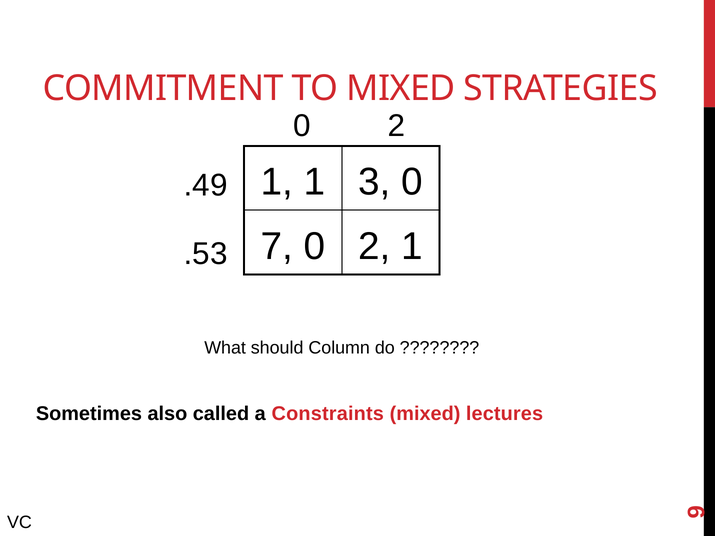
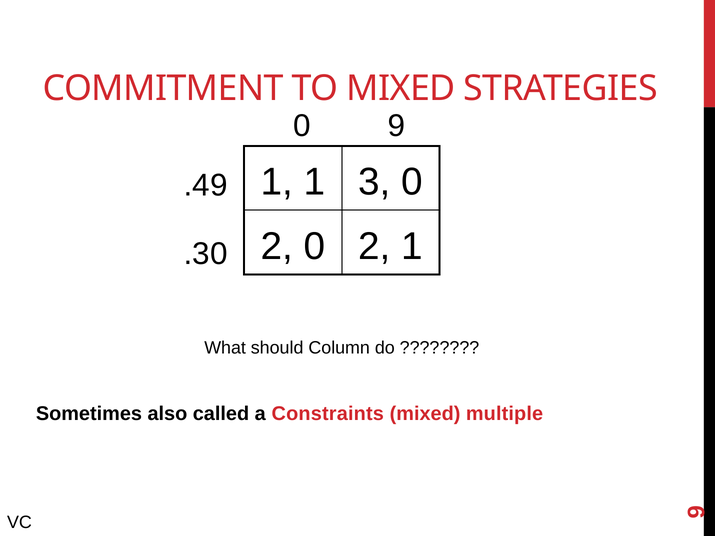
2 at (397, 126): 2 -> 9
7 at (277, 246): 7 -> 2
.53: .53 -> .30
lectures: lectures -> multiple
